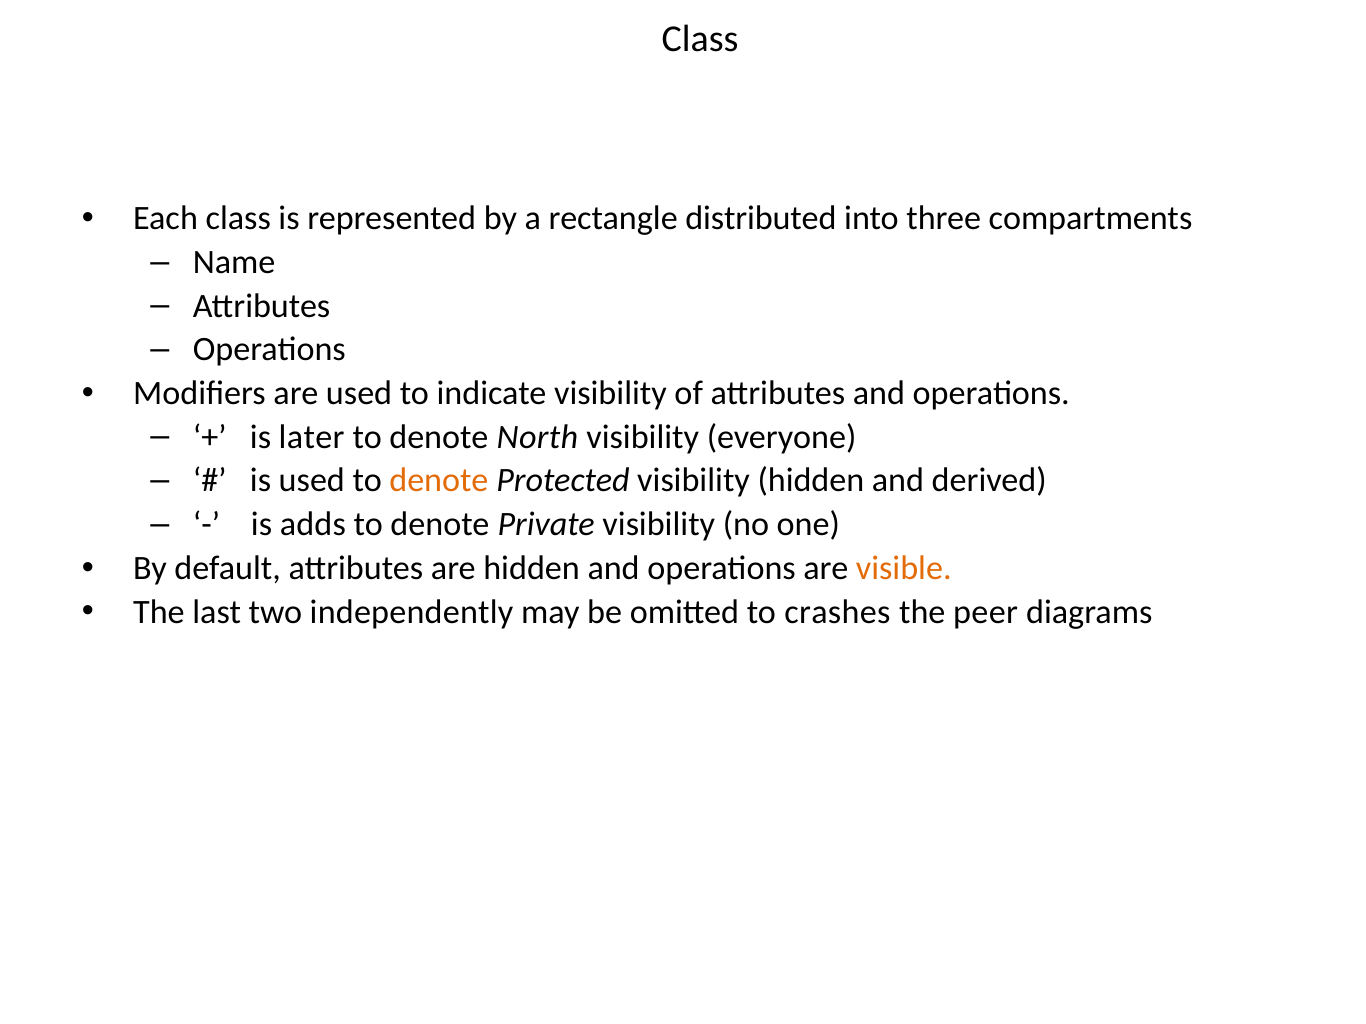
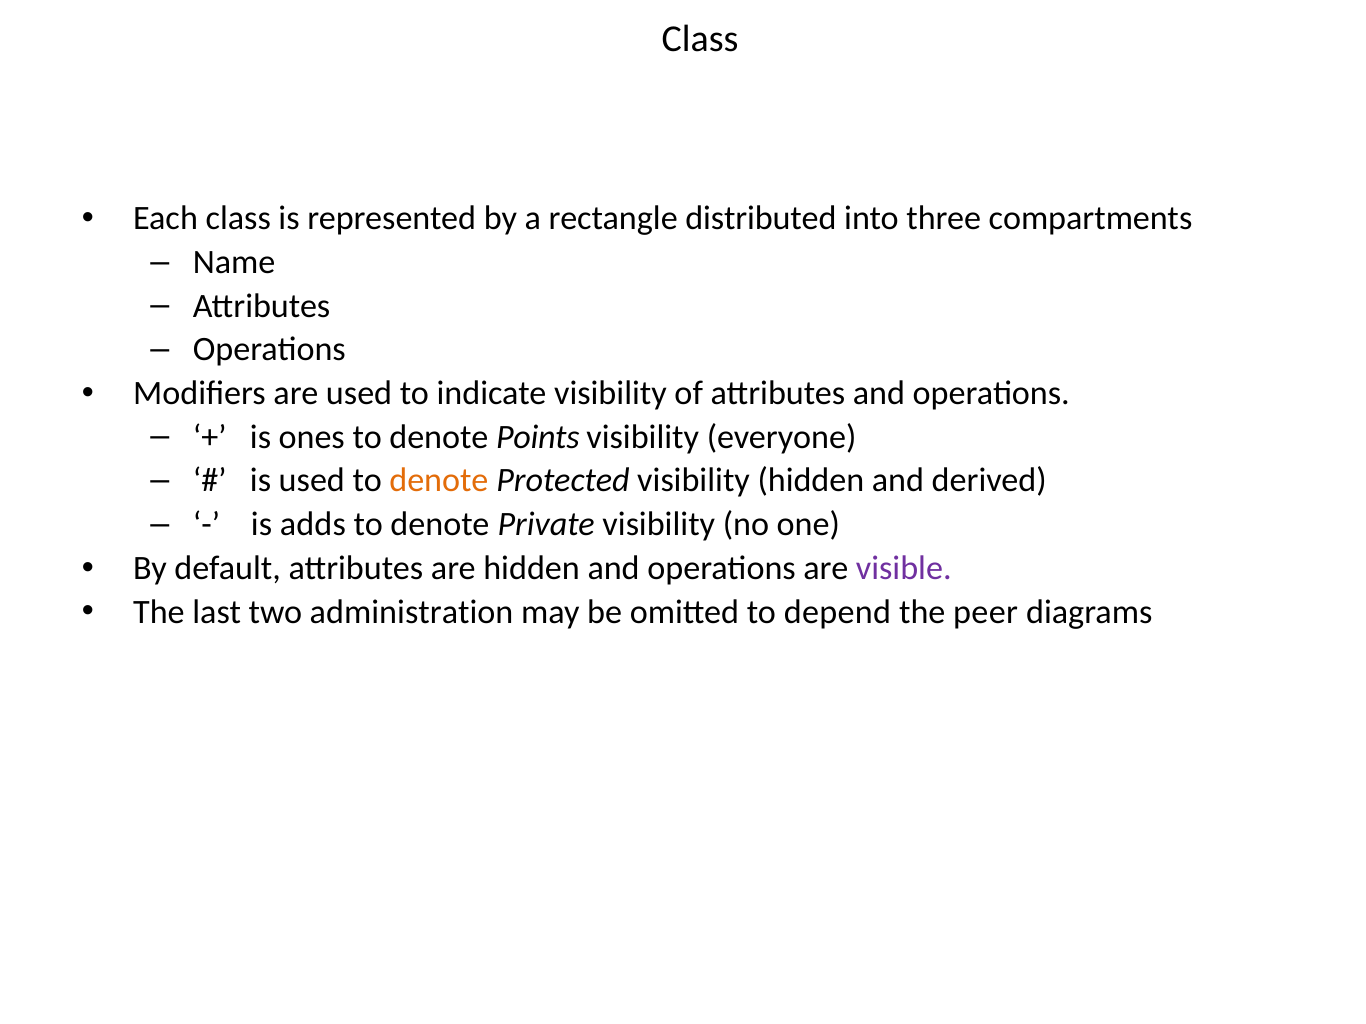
later: later -> ones
North: North -> Points
visible colour: orange -> purple
independently: independently -> administration
crashes: crashes -> depend
